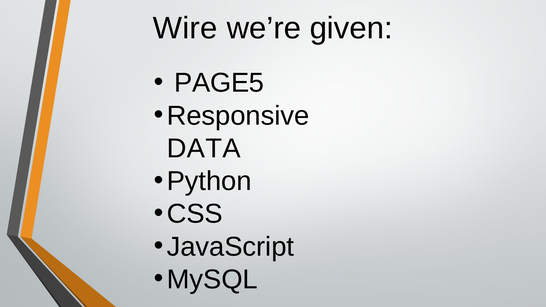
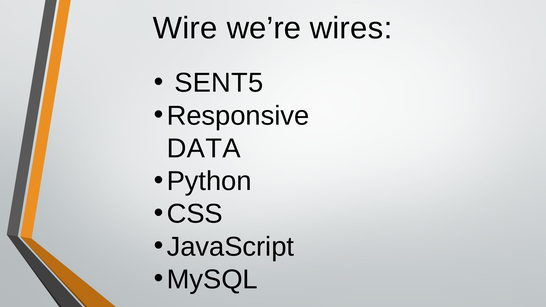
given: given -> wires
PAGE5: PAGE5 -> SENT5
